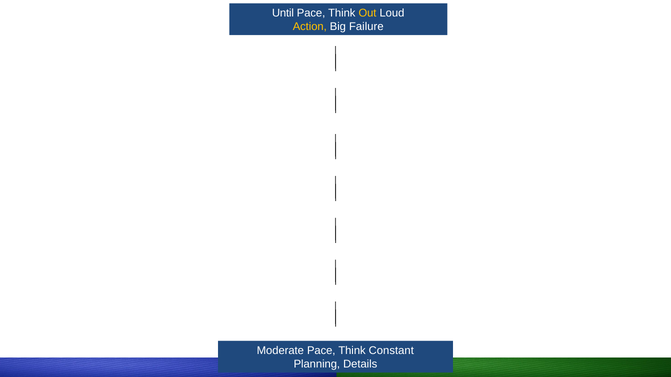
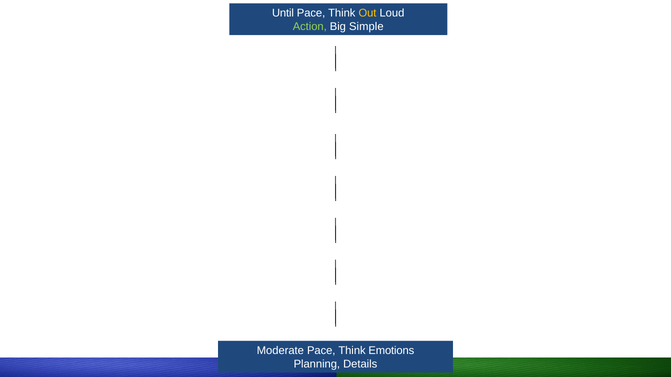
Action colour: yellow -> light green
Failure: Failure -> Simple
Constant: Constant -> Emotions
